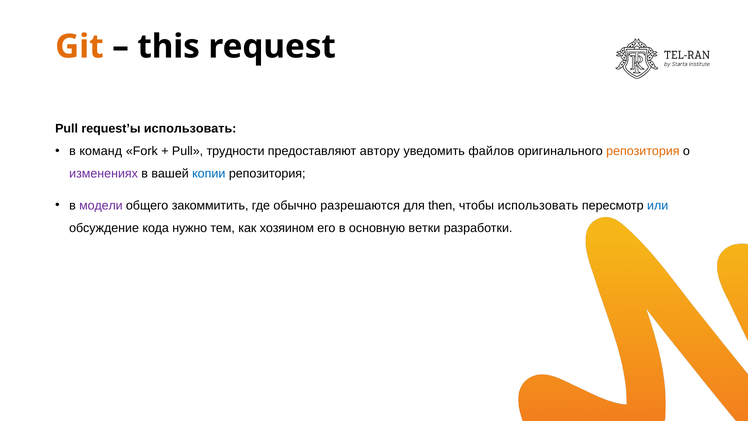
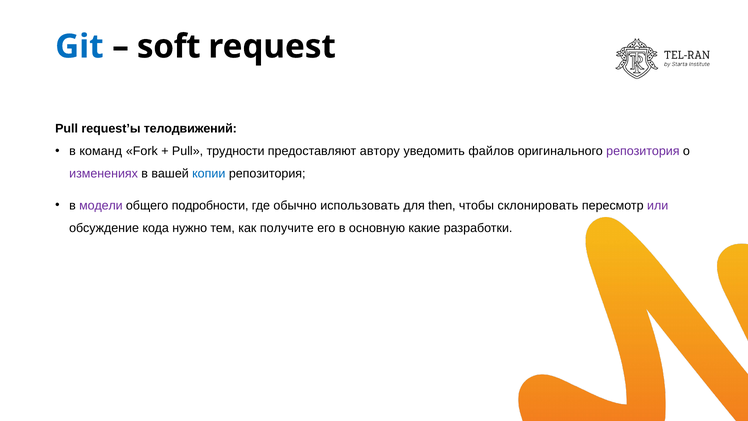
Git colour: orange -> blue
this: this -> soft
request’ы использовать: использовать -> телодвижений
репозитория at (643, 151) colour: orange -> purple
закоммитить: закоммитить -> подробности
разрешаются: разрешаются -> использовать
чтобы использовать: использовать -> склонировать
или colour: blue -> purple
хозяином: хозяином -> получите
ветки: ветки -> какие
